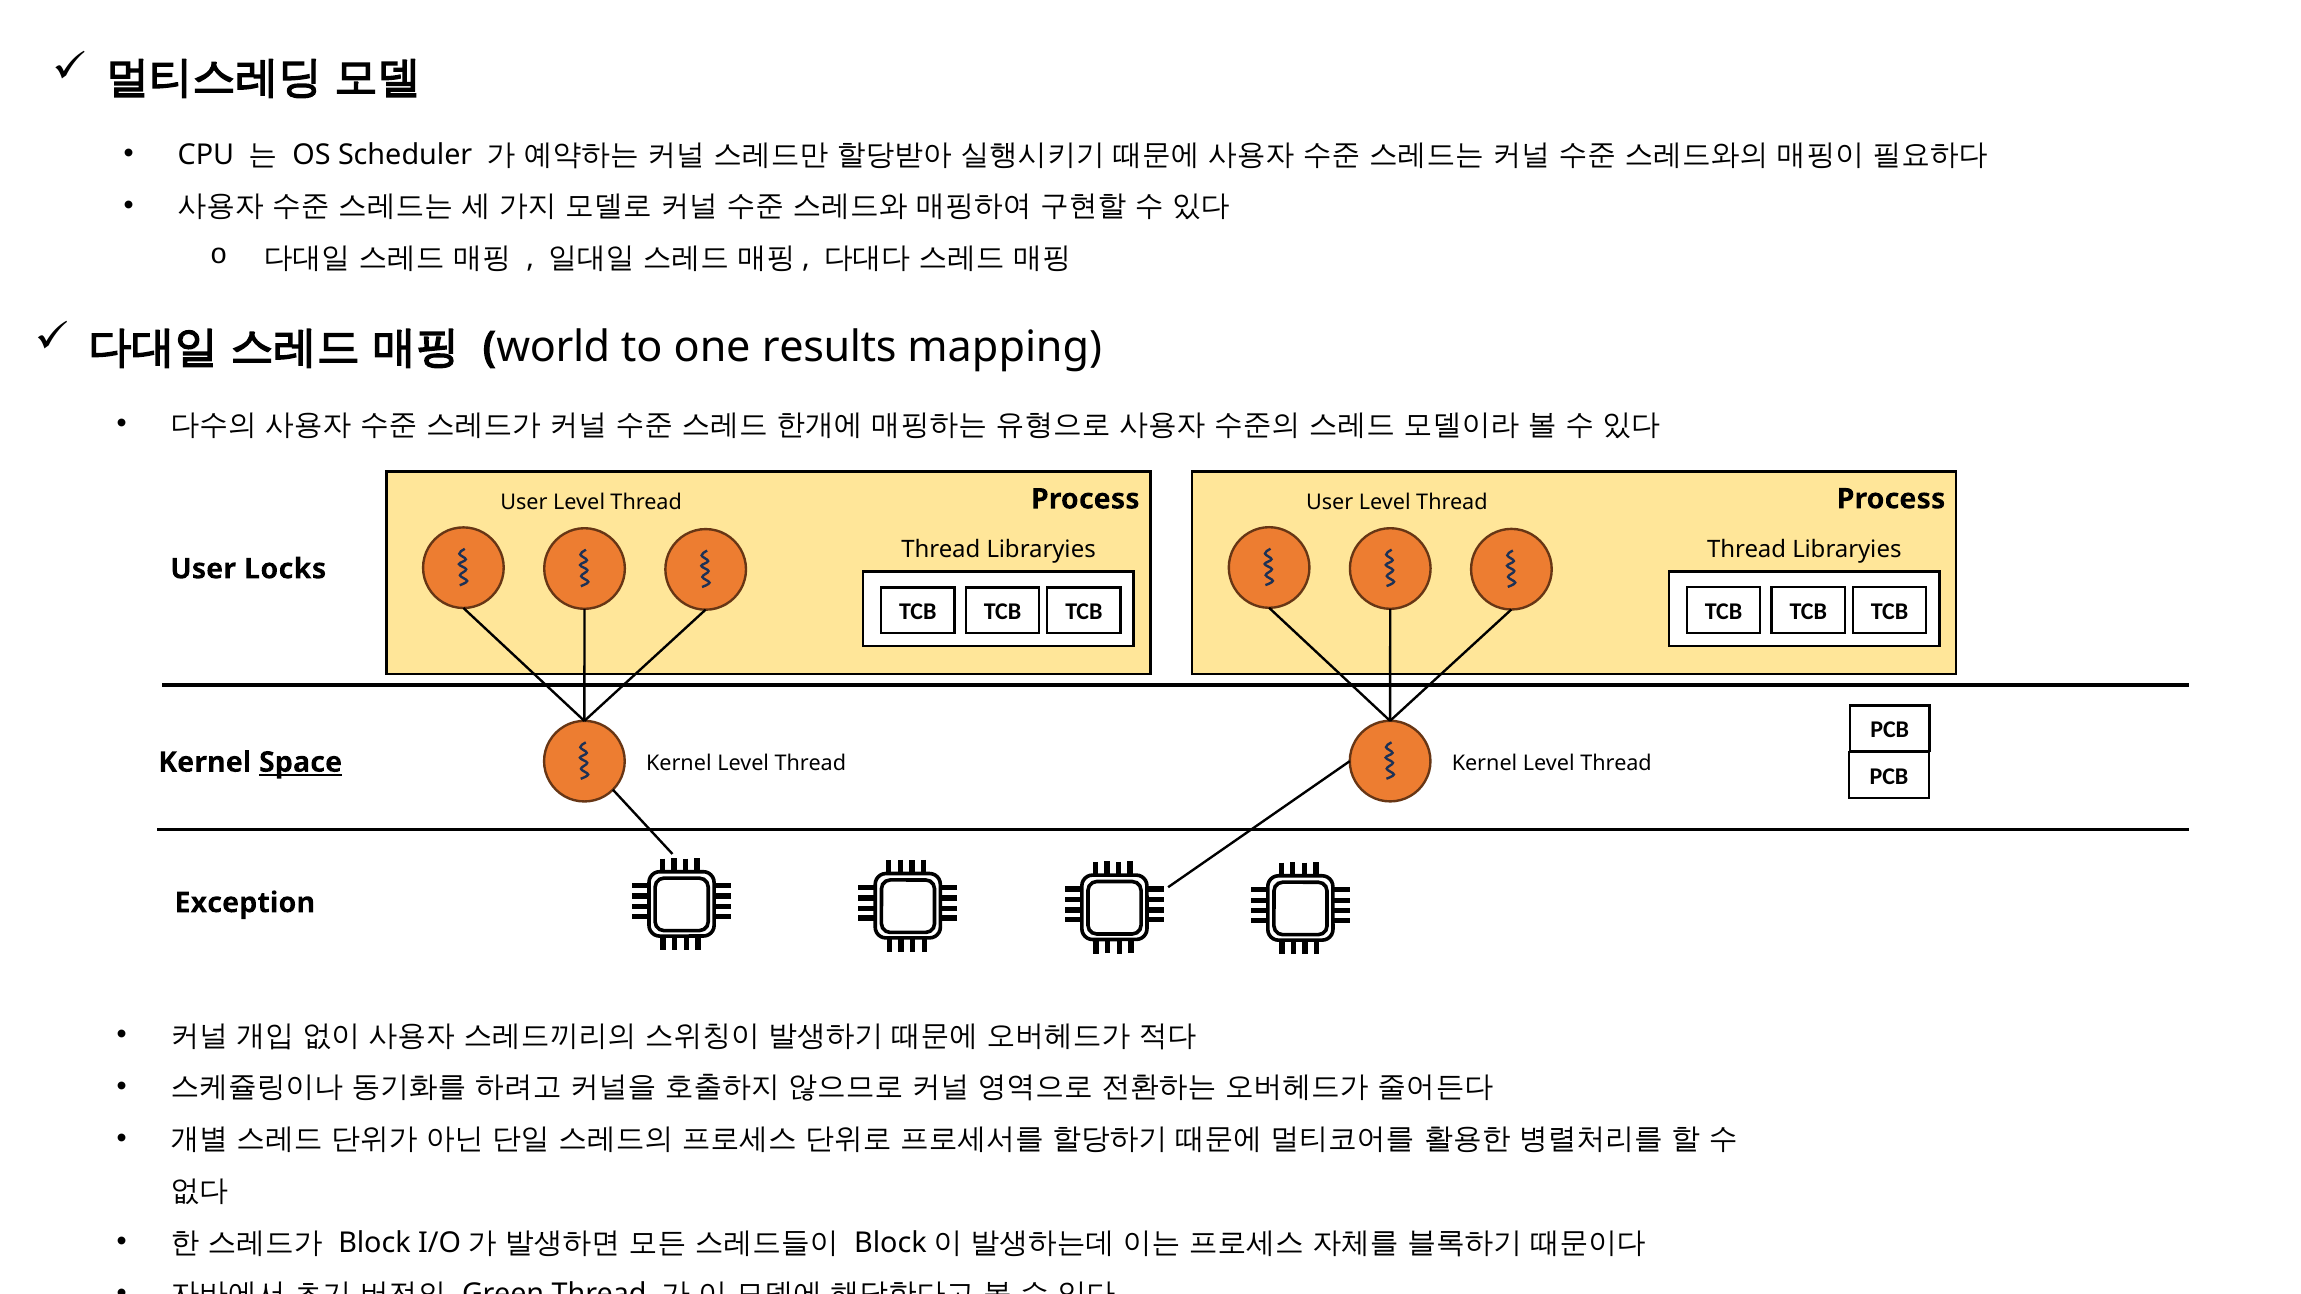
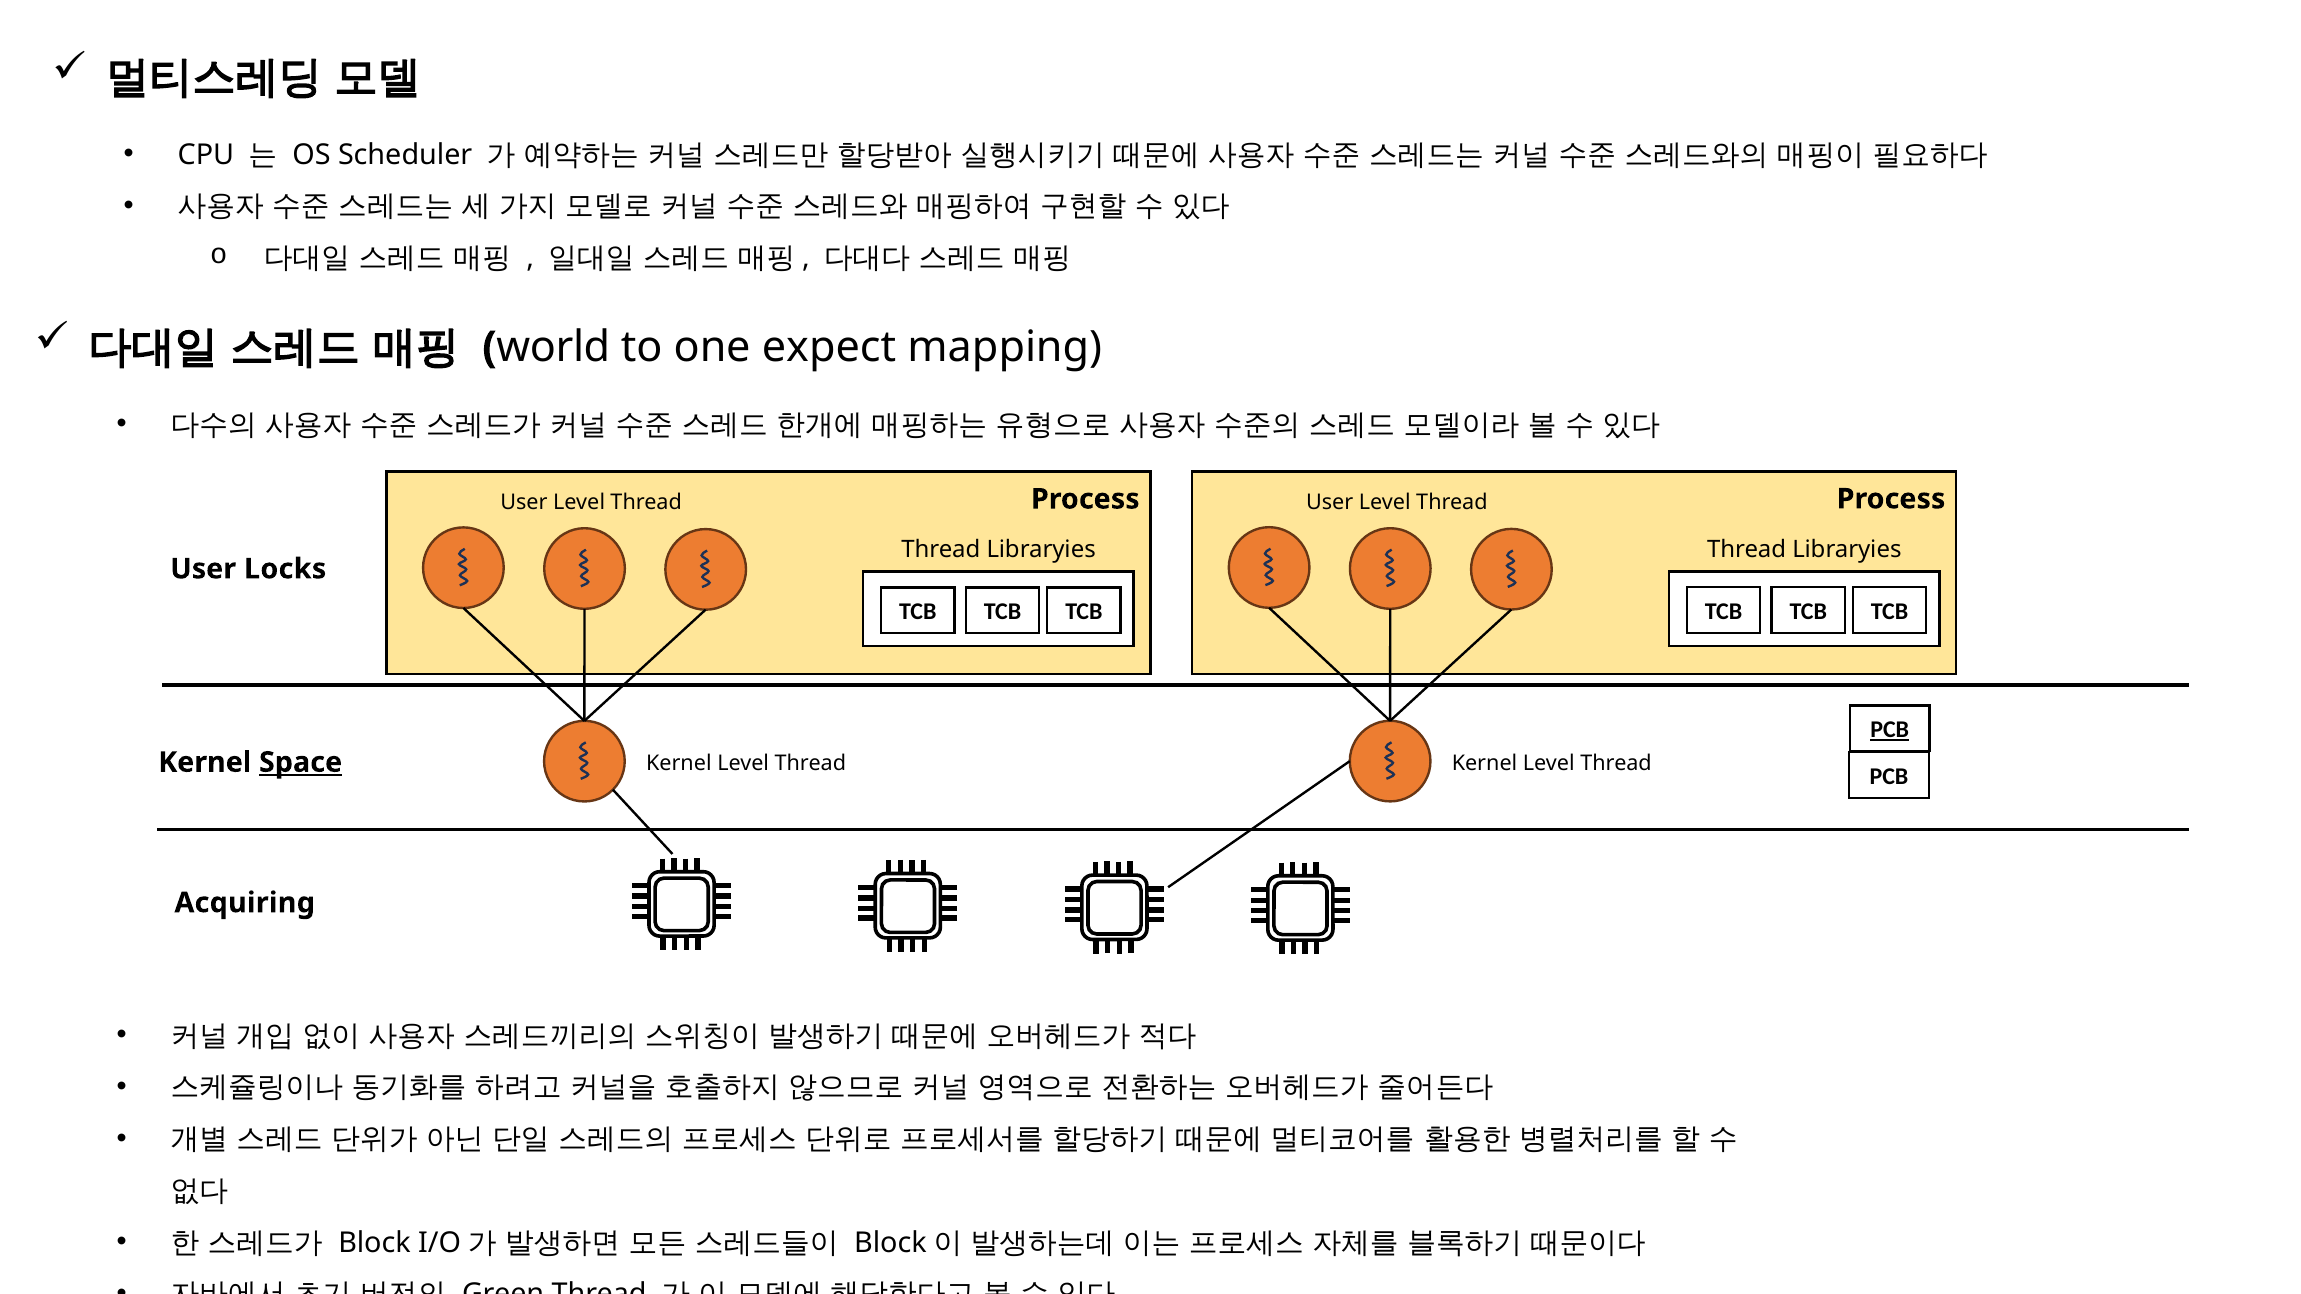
results: results -> expect
PCB at (1890, 730) underline: none -> present
Exception: Exception -> Acquiring
